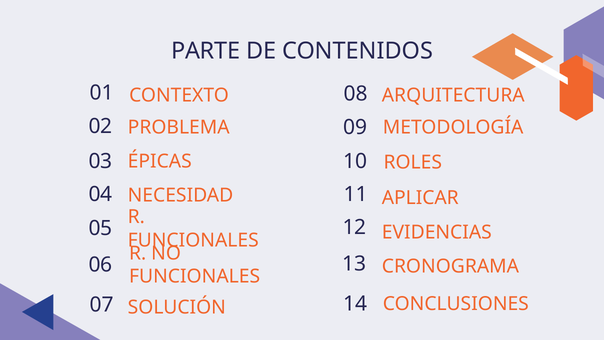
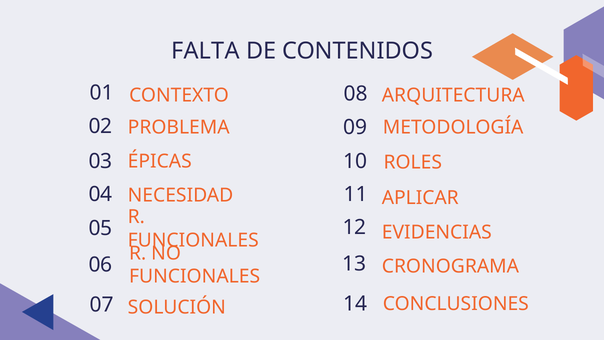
PARTE: PARTE -> FALTA
